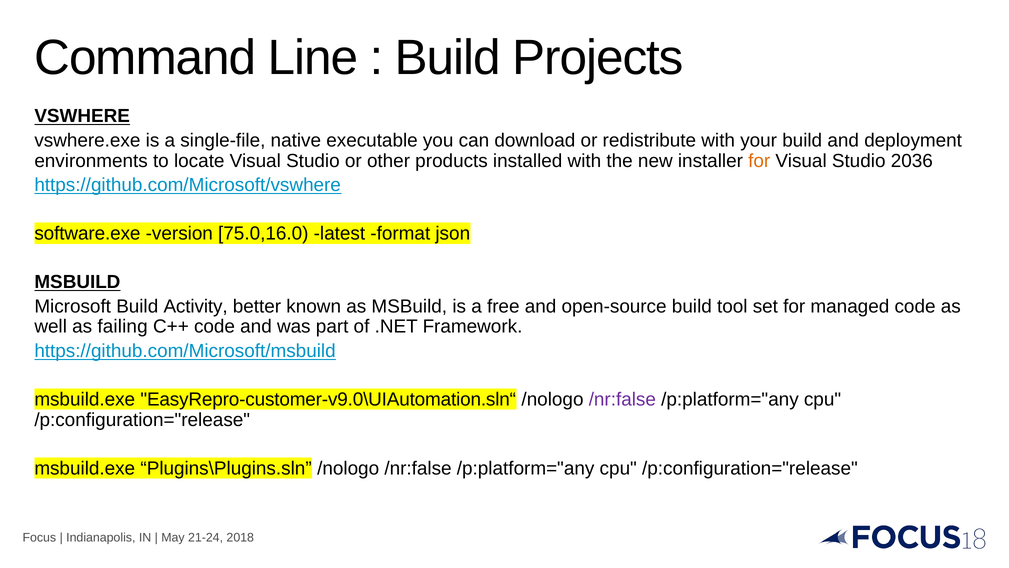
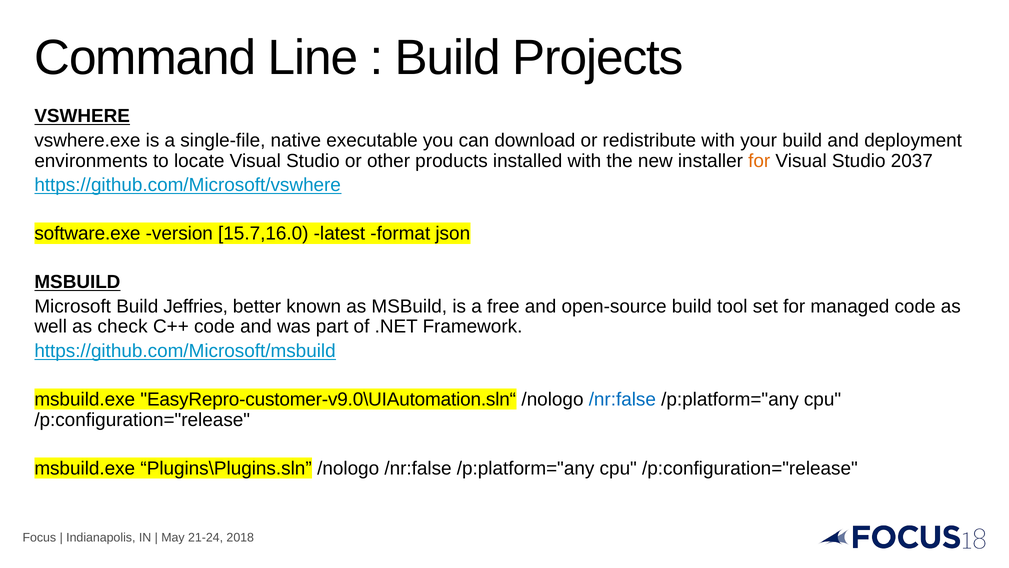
2036: 2036 -> 2037
75.0,16.0: 75.0,16.0 -> 15.7,16.0
Activity: Activity -> Jeffries
failing: failing -> check
/nr:false at (622, 399) colour: purple -> blue
